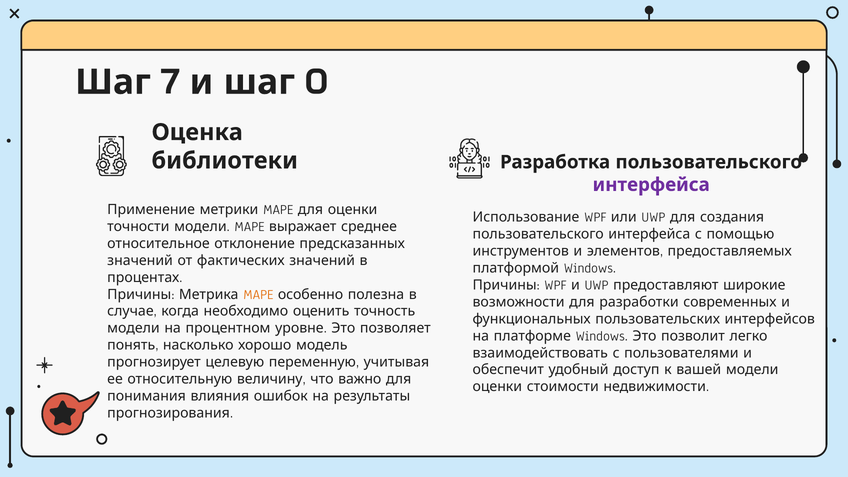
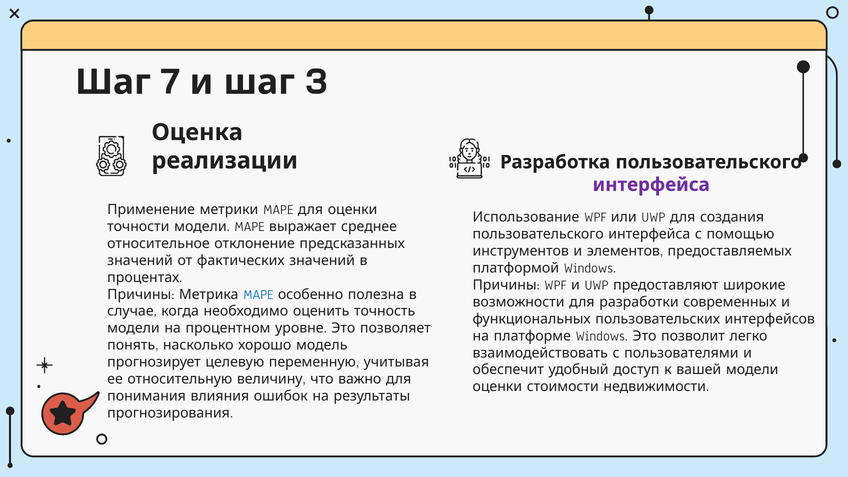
0: 0 -> 3
библиотеки: библиотеки -> реализации
MAPE at (258, 294) colour: orange -> blue
